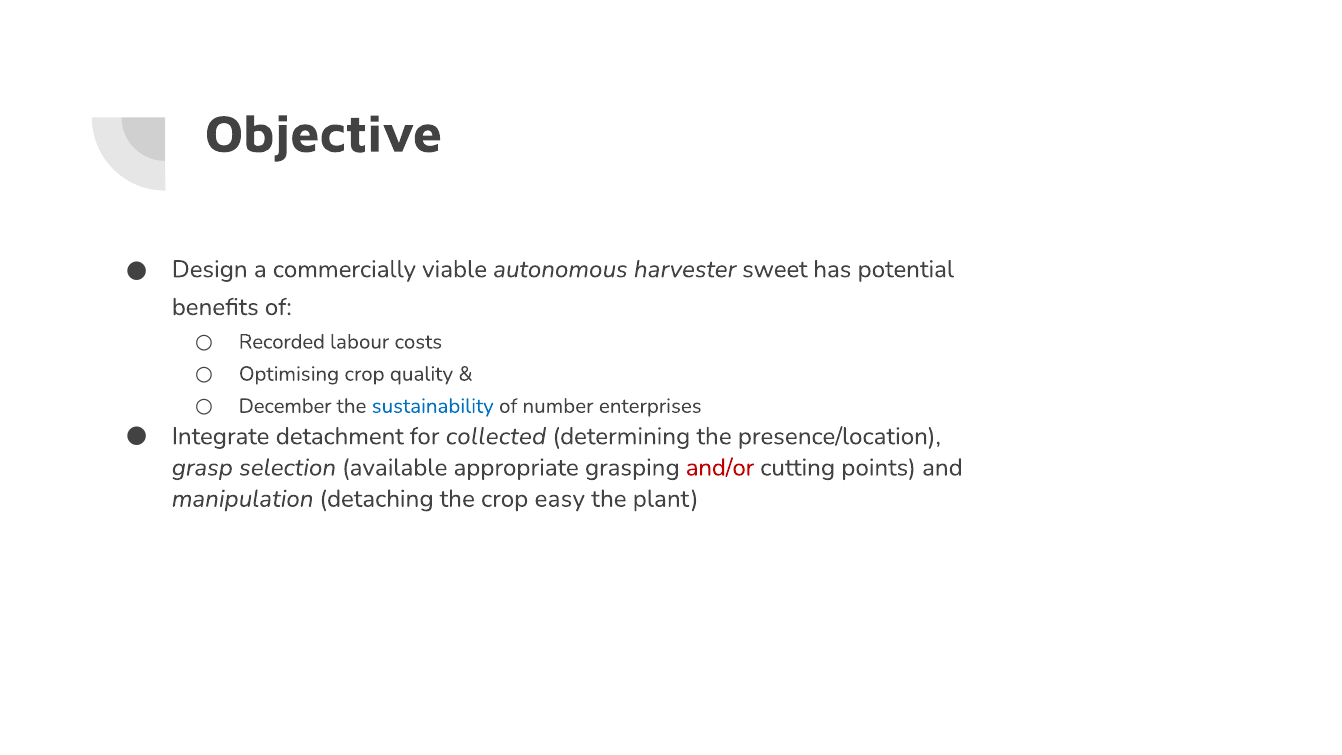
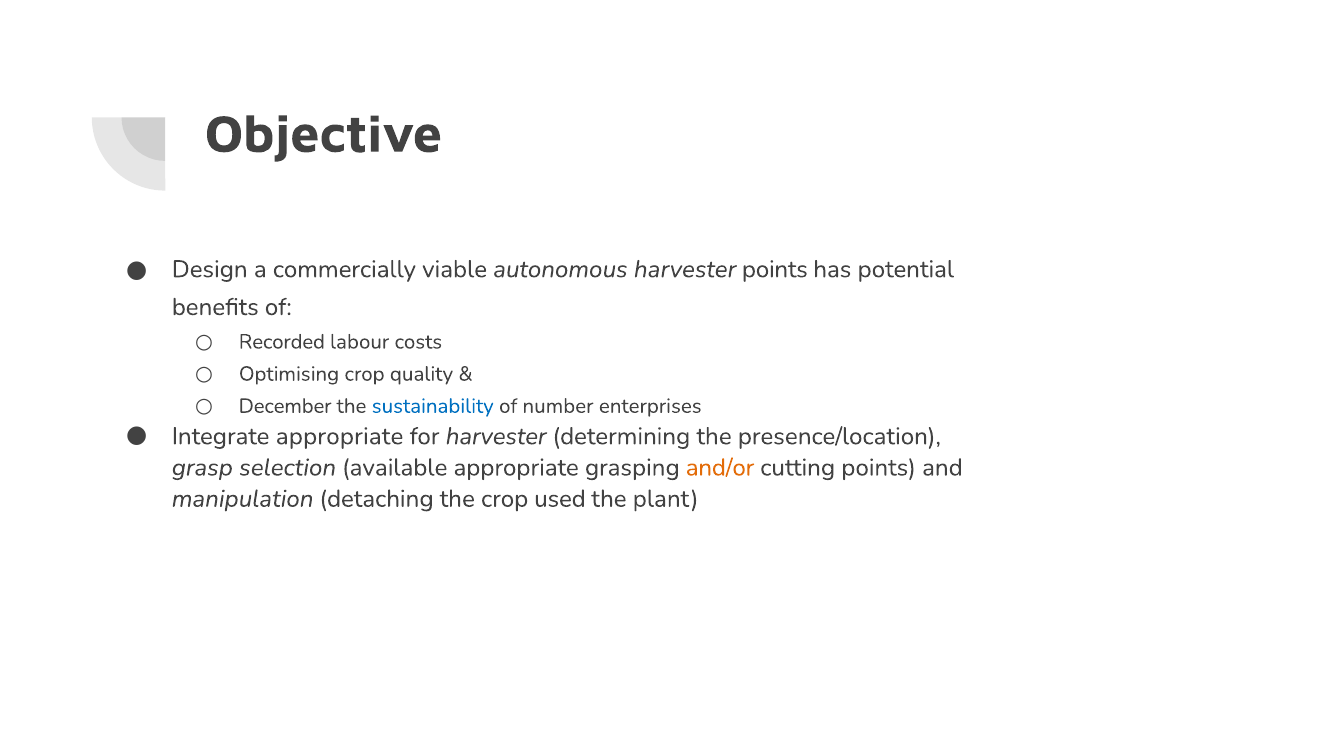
harvester sweet: sweet -> points
Integrate detachment: detachment -> appropriate
for collected: collected -> harvester
and/or colour: red -> orange
easy: easy -> used
